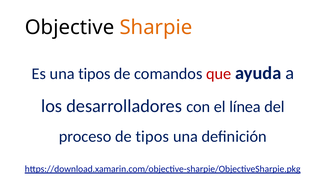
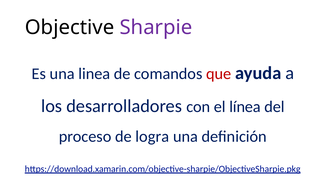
Sharpie colour: orange -> purple
una tipos: tipos -> linea
de tipos: tipos -> logra
